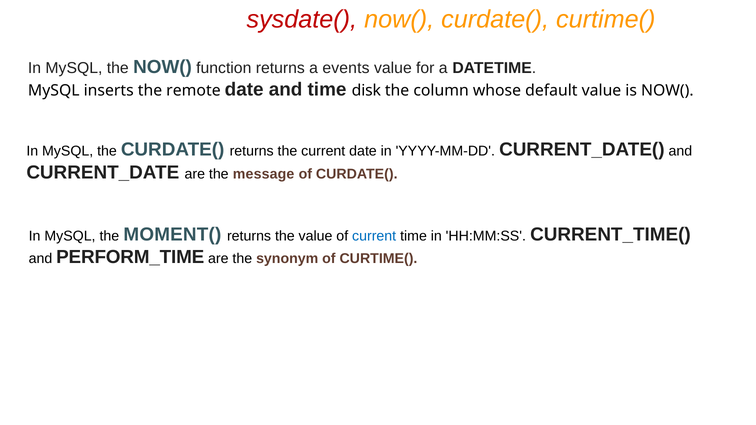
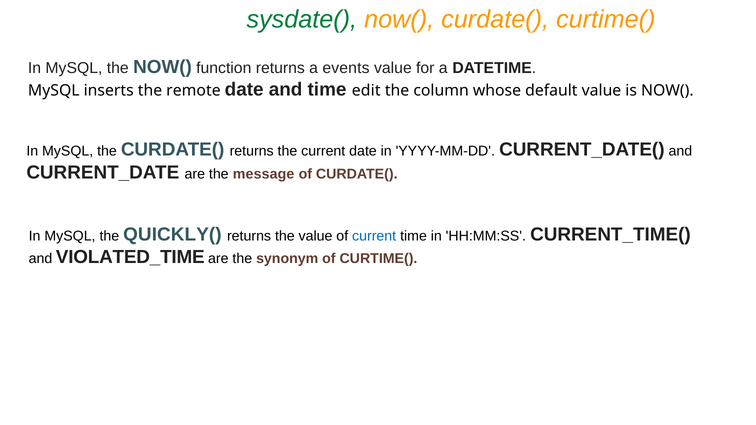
sysdate( colour: red -> green
disk: disk -> edit
MOMENT(: MOMENT( -> QUICKLY(
PERFORM_TIME: PERFORM_TIME -> VIOLATED_TIME
